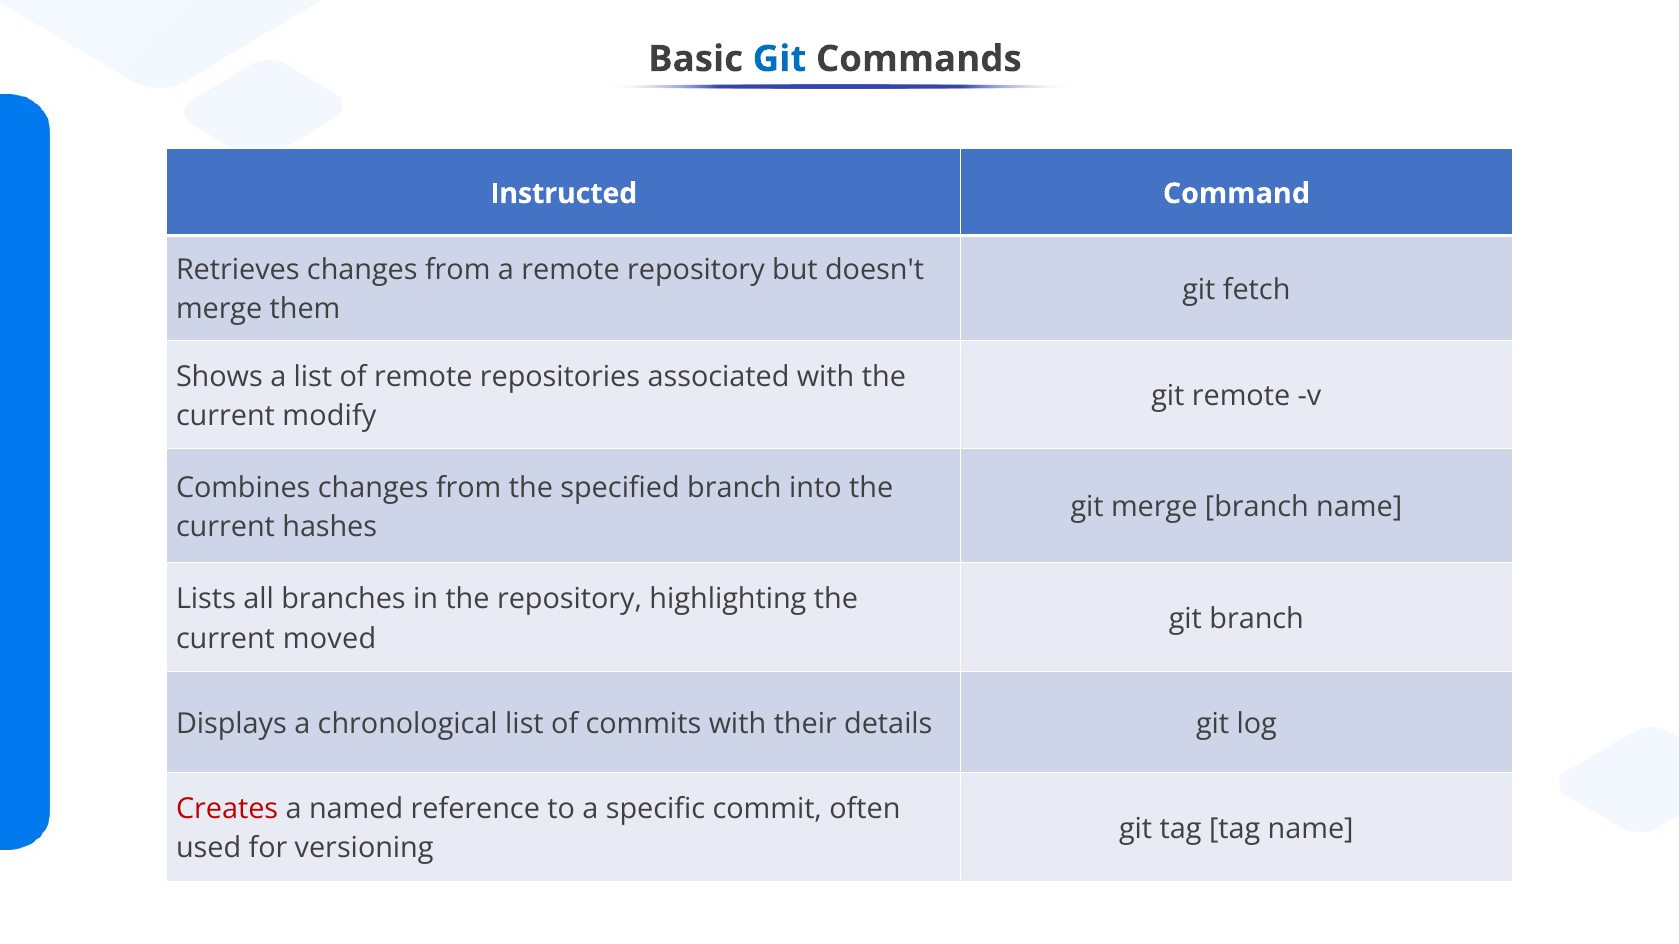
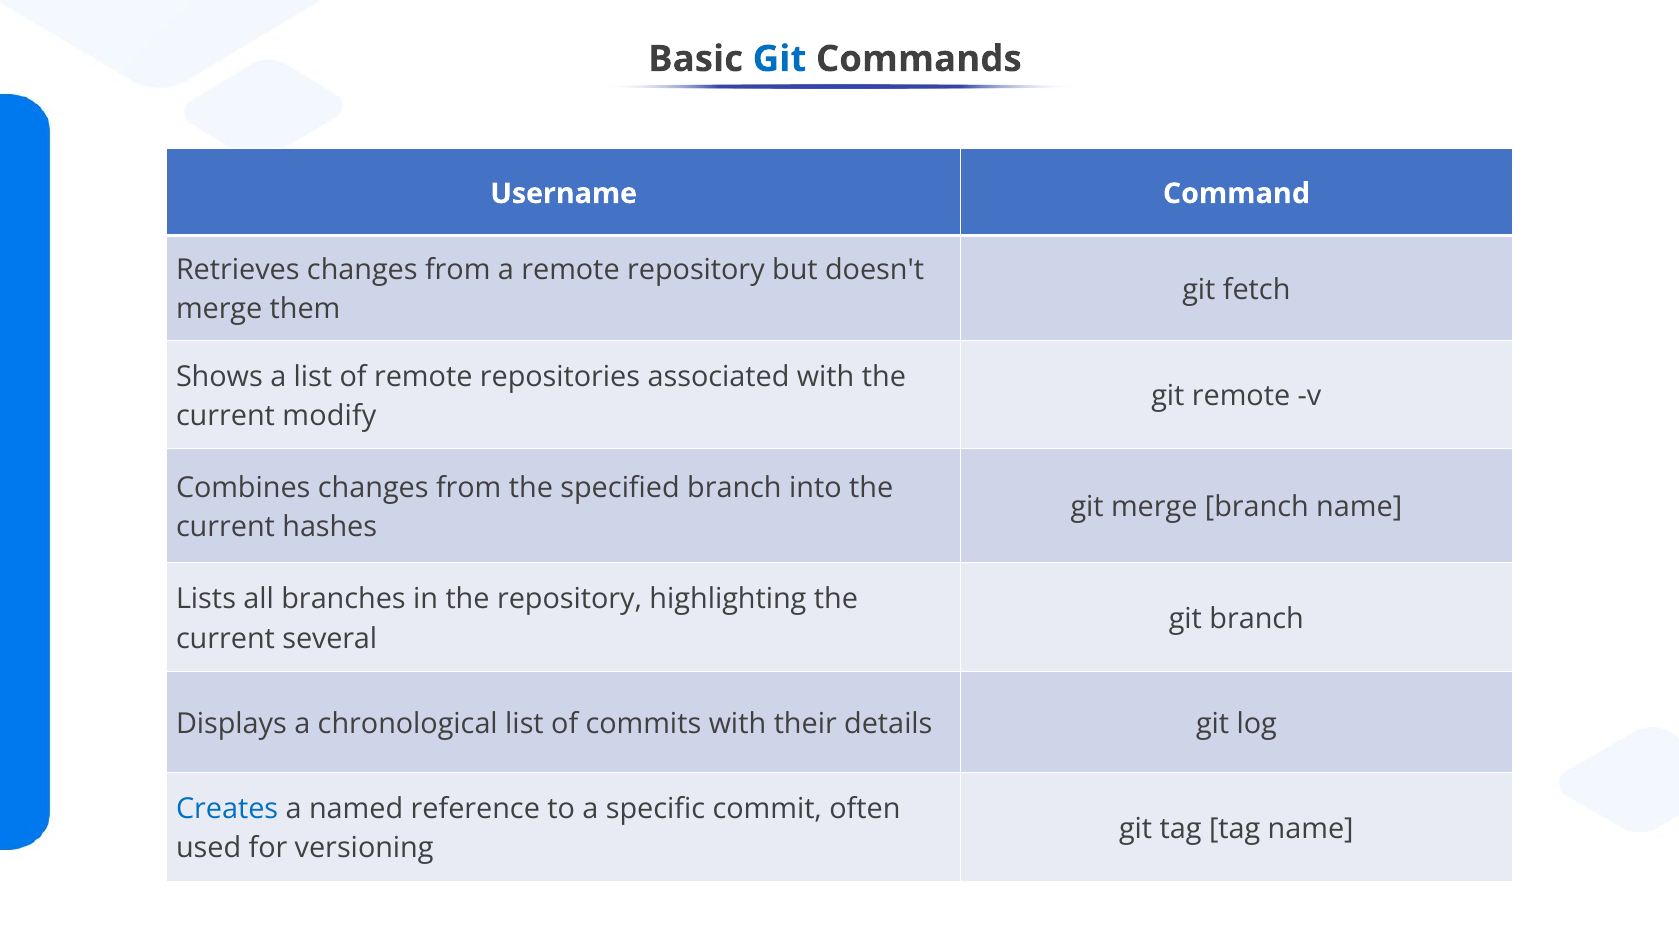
Instructed: Instructed -> Username
moved: moved -> several
Creates colour: red -> blue
